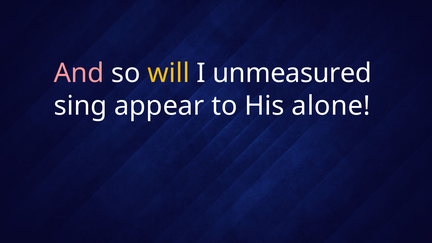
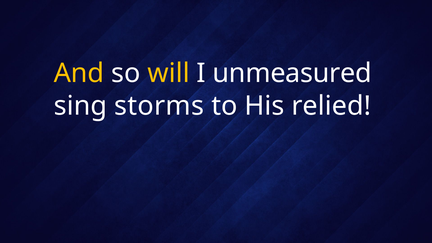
And colour: pink -> yellow
appear: appear -> storms
alone: alone -> relied
